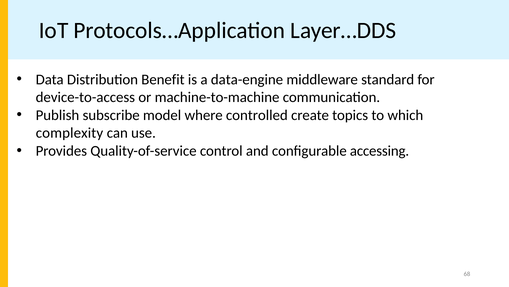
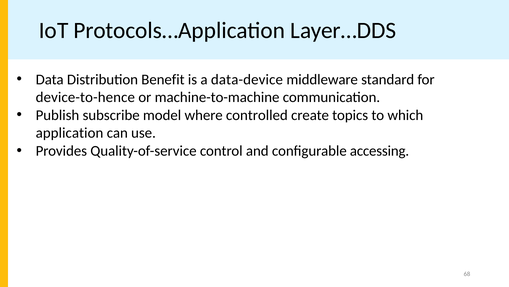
data-engine: data-engine -> data-device
device-to-access: device-to-access -> device-to-hence
complexity: complexity -> application
